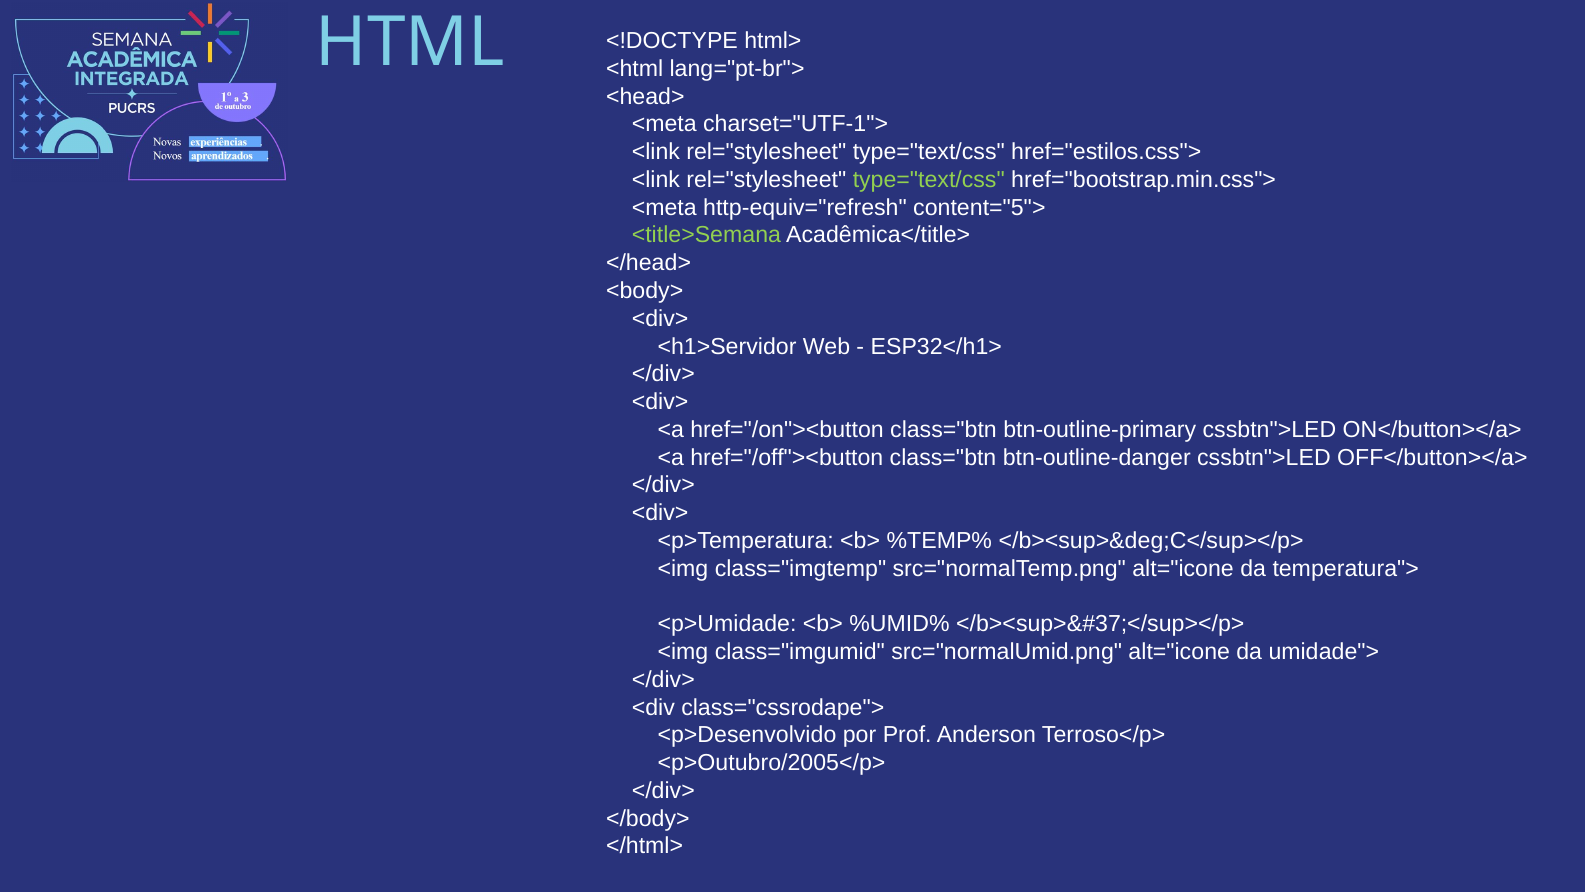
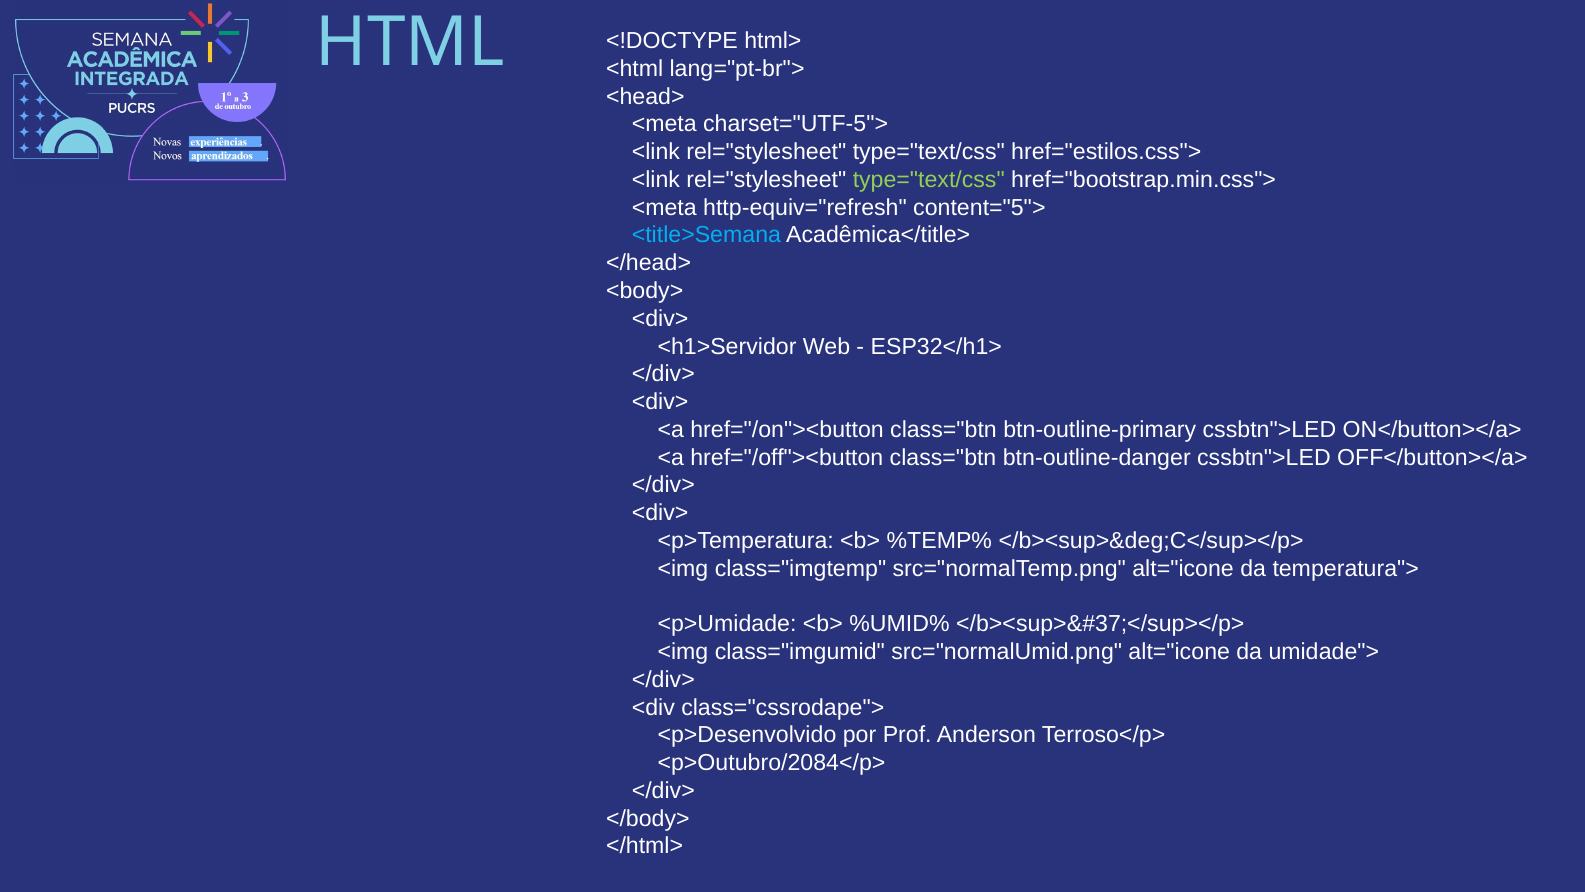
charset="UTF-1">: charset="UTF-1"> -> charset="UTF-5">
<title>Semana colour: light green -> light blue
<p>Outubro/2005</p>: <p>Outubro/2005</p> -> <p>Outubro/2084</p>
